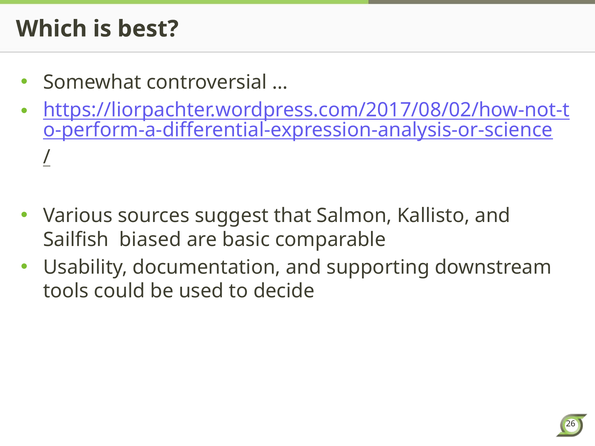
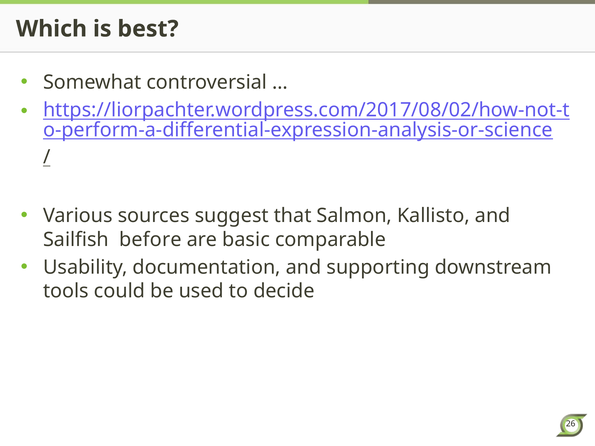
biased: biased -> before
